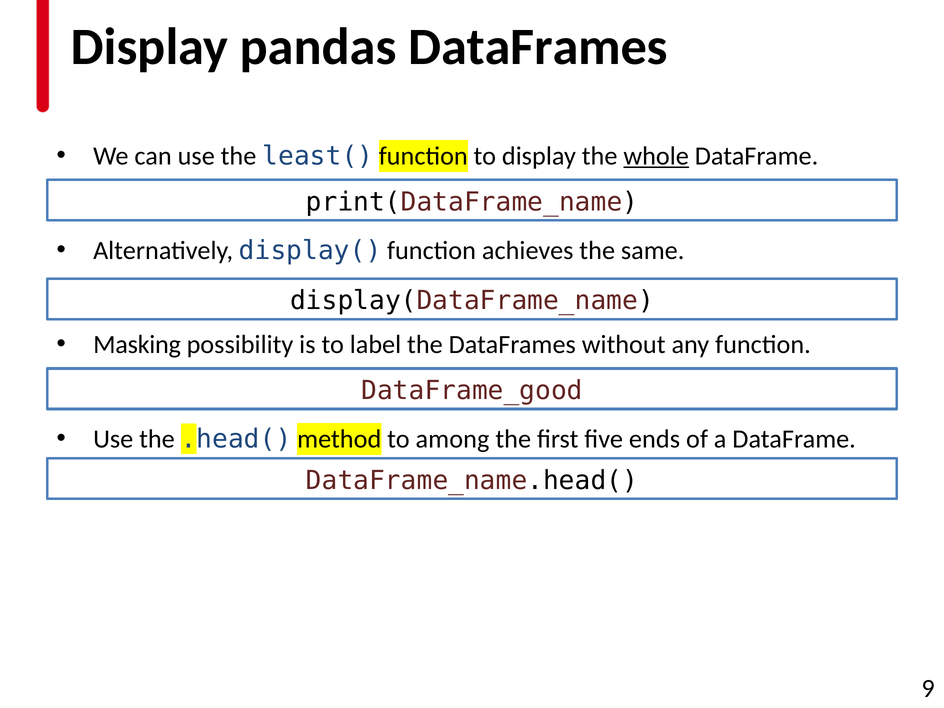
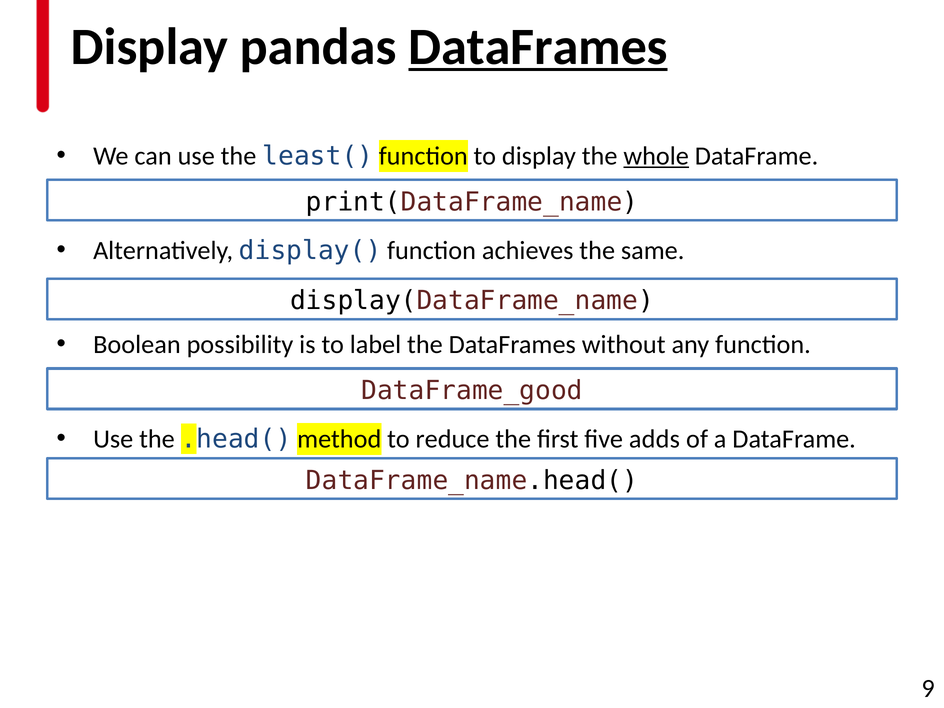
DataFrames at (538, 47) underline: none -> present
Masking: Masking -> Boolean
among: among -> reduce
ends: ends -> adds
